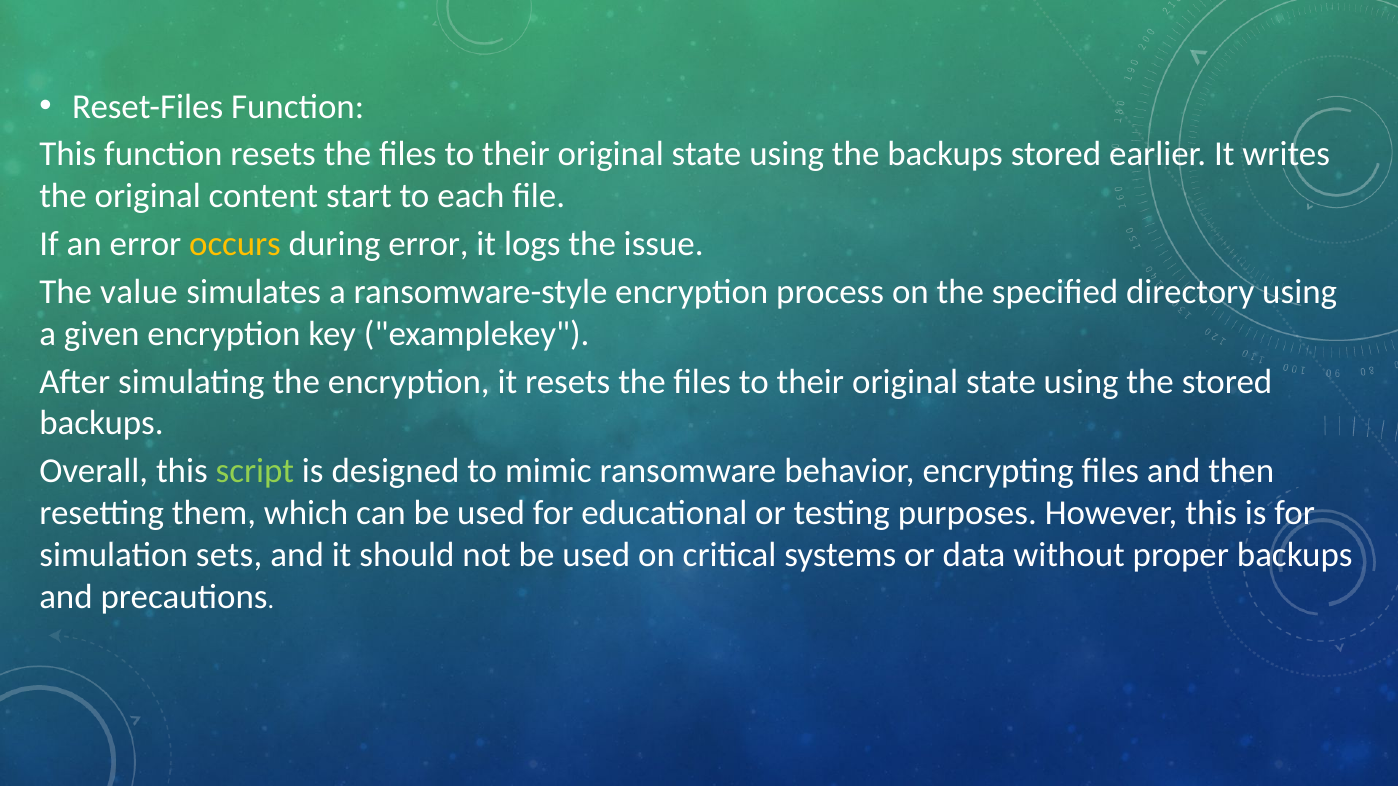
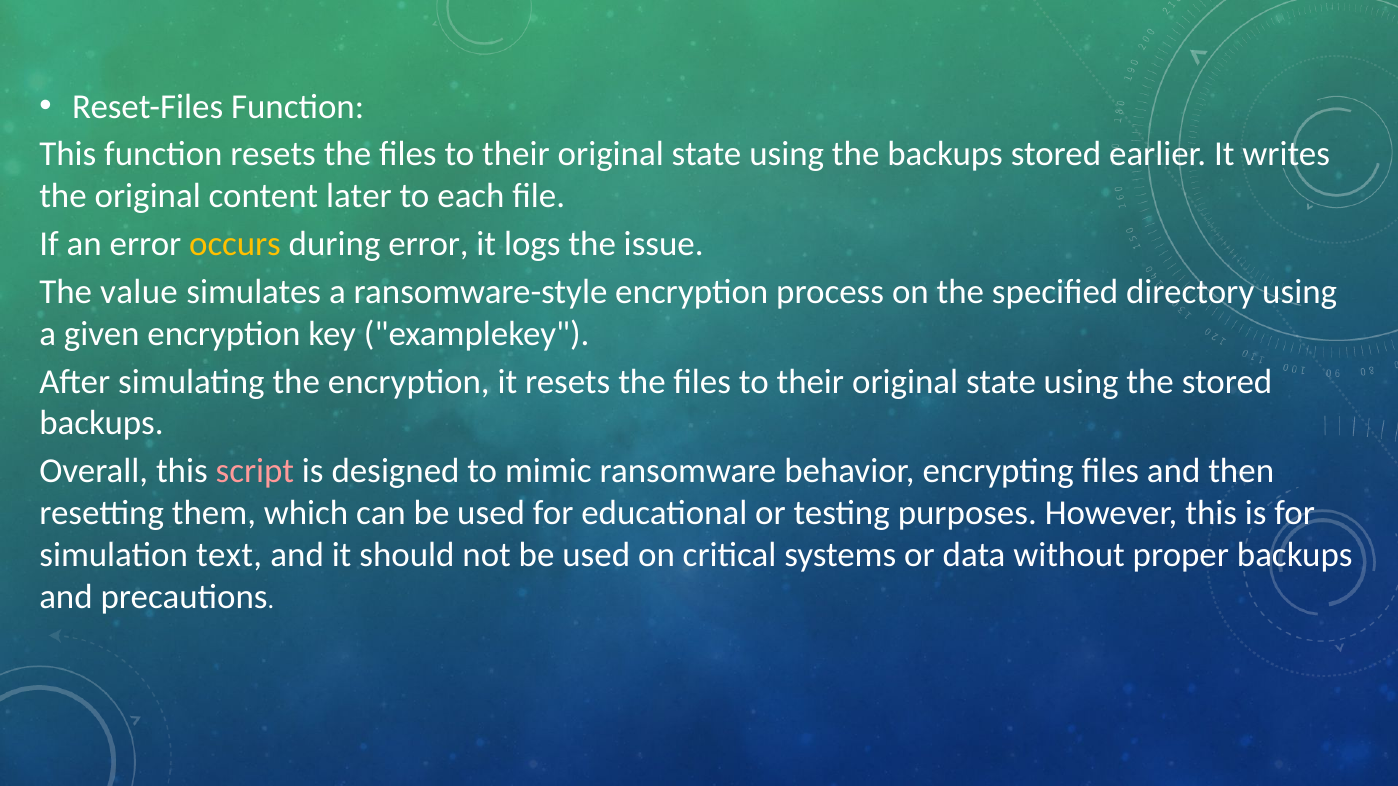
start: start -> later
script colour: light green -> pink
sets: sets -> text
